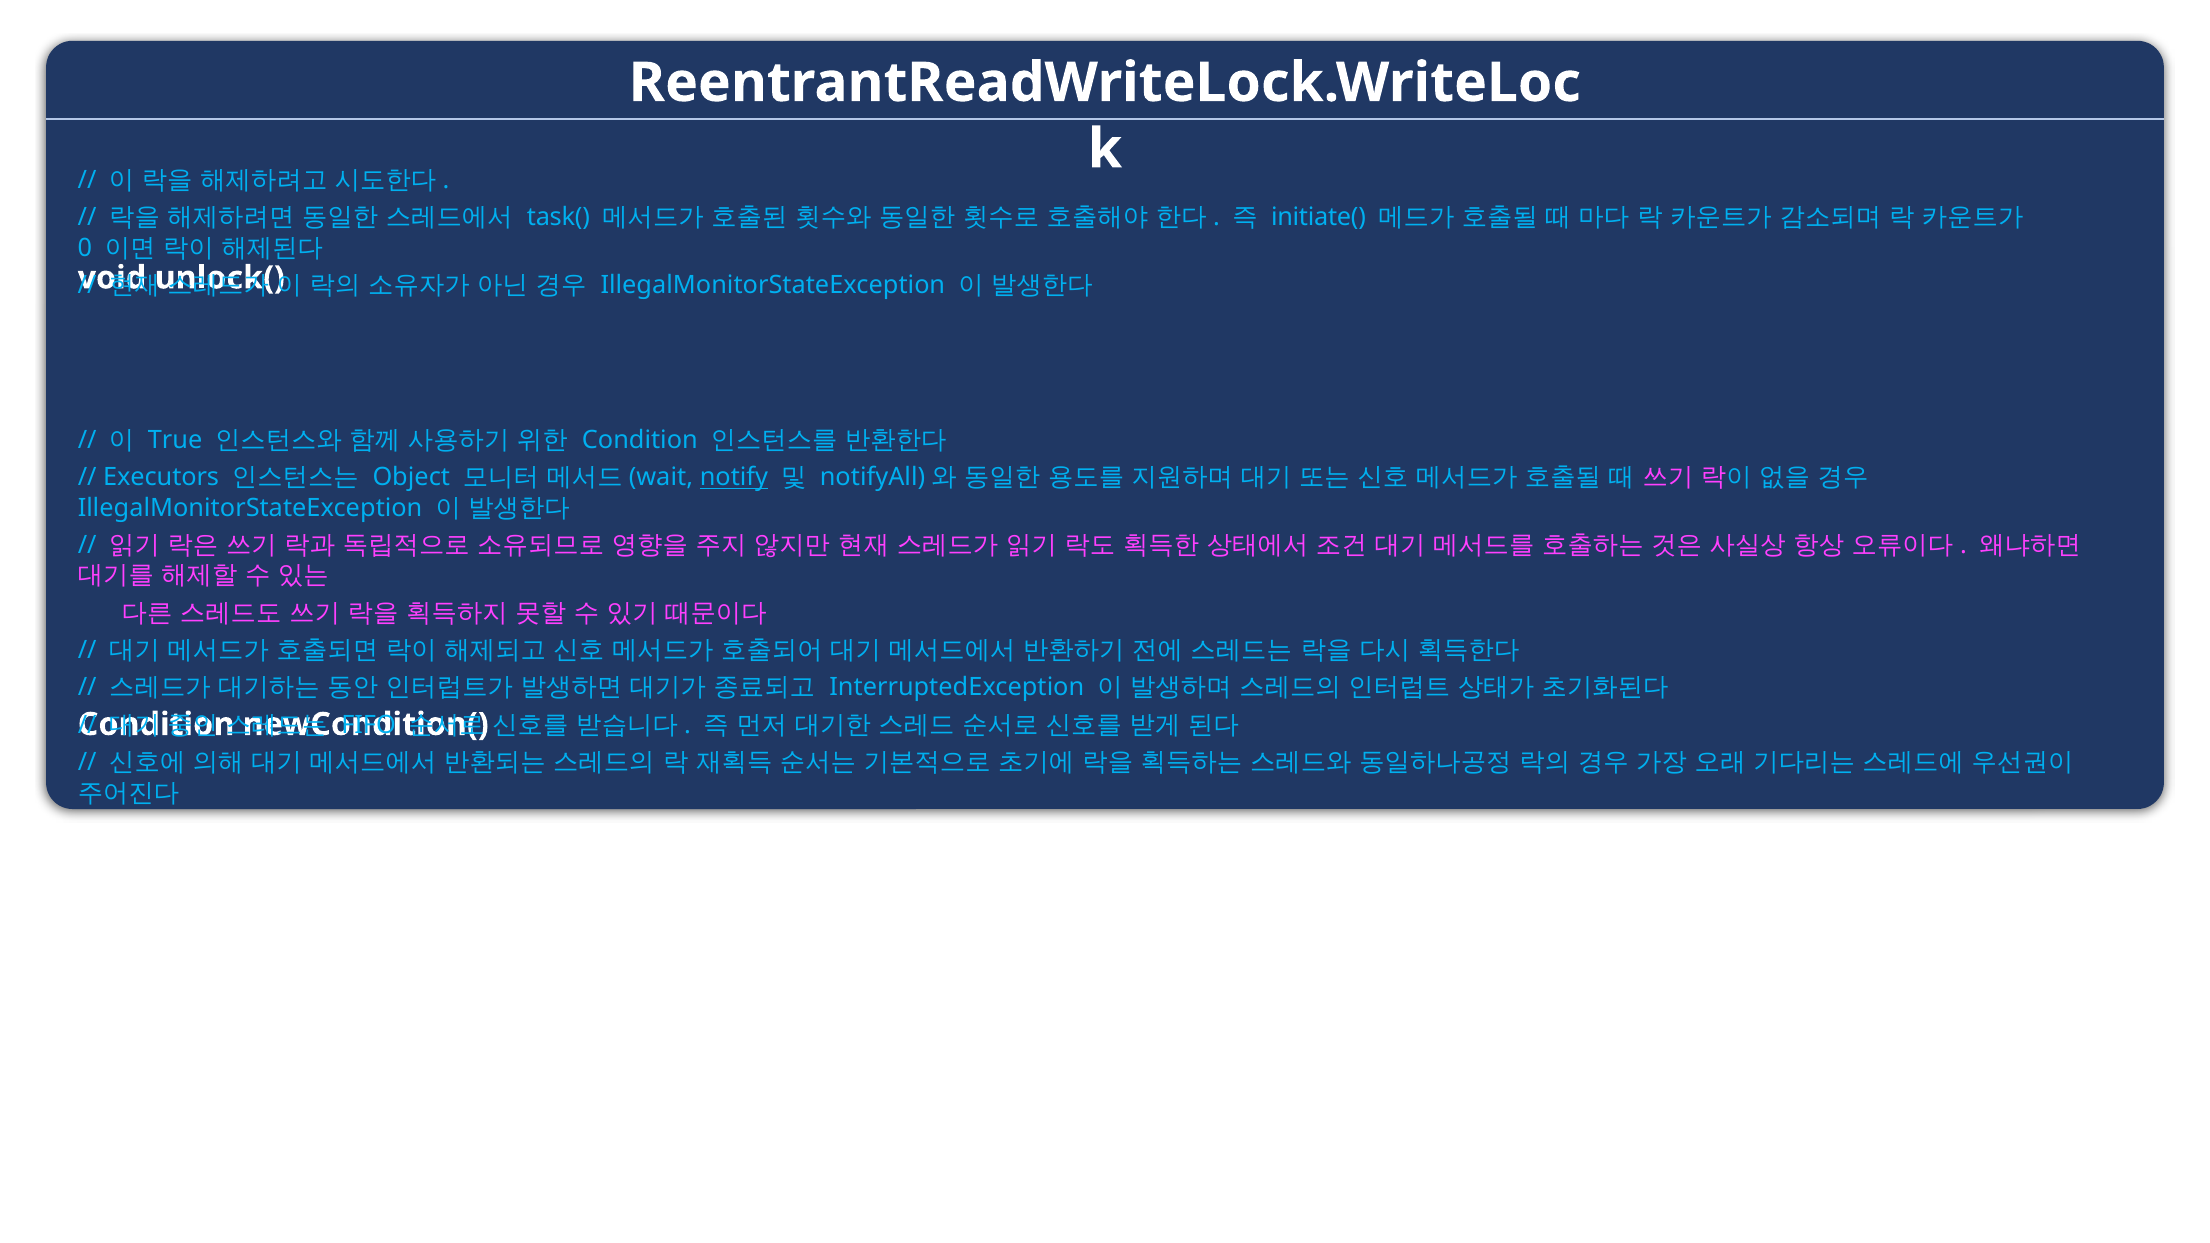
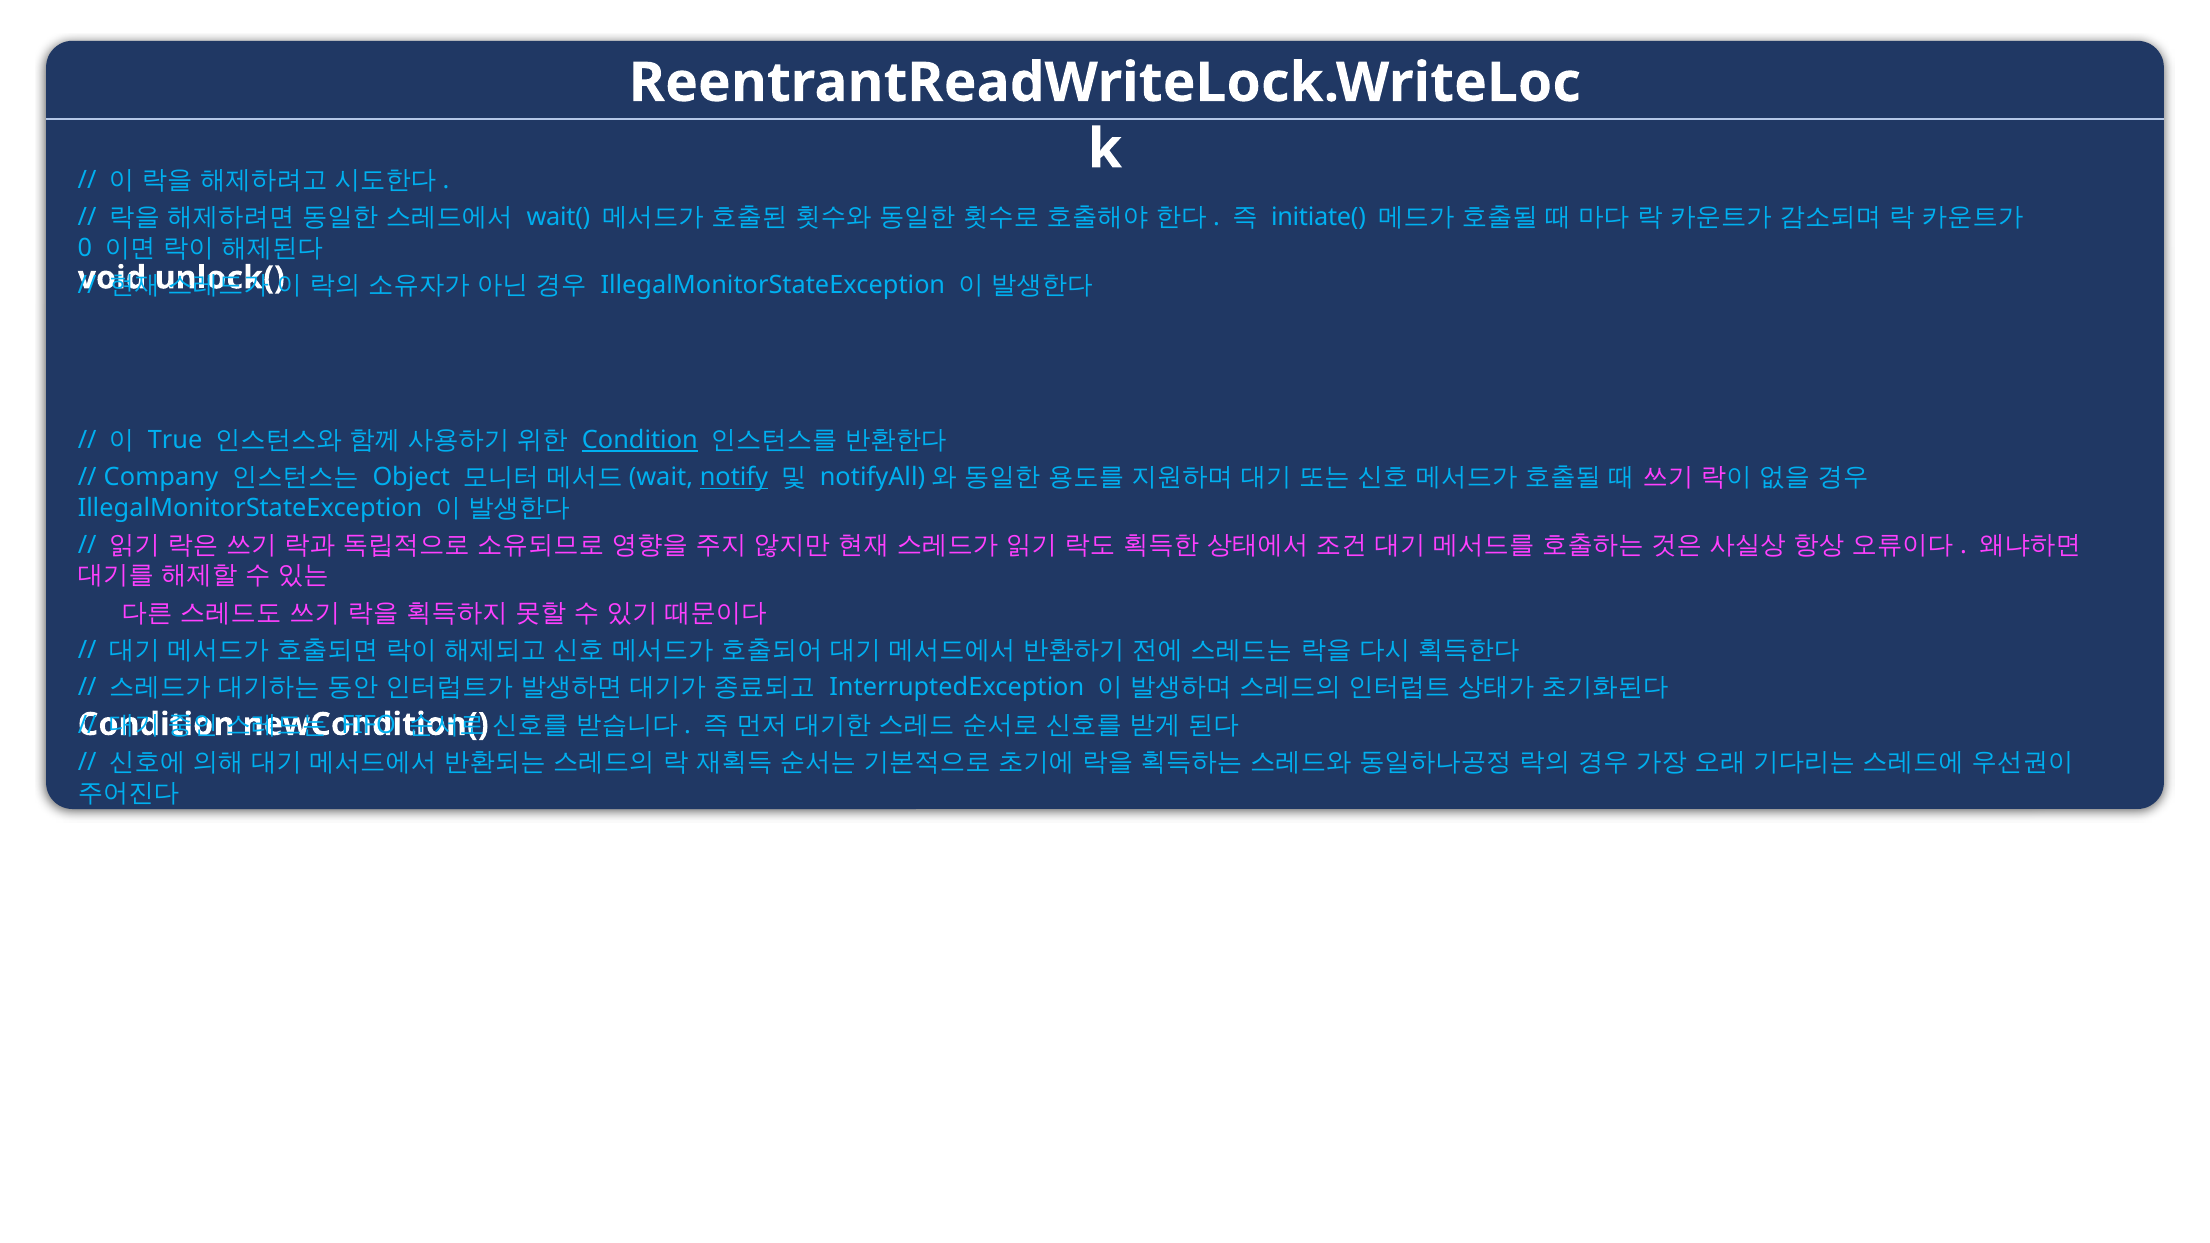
task(: task( -> wait(
Condition at (640, 440) underline: none -> present
Executors: Executors -> Company
